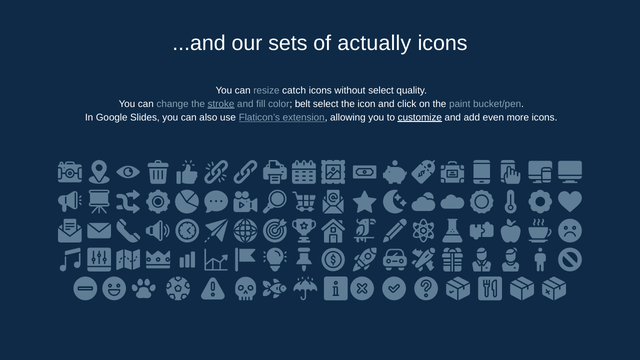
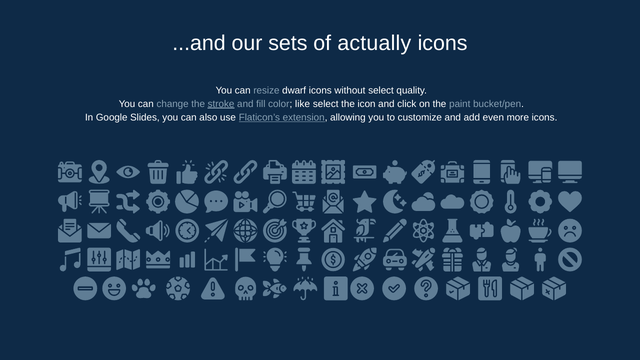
catch: catch -> dwarf
belt: belt -> like
customize underline: present -> none
